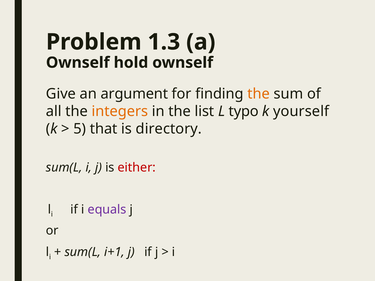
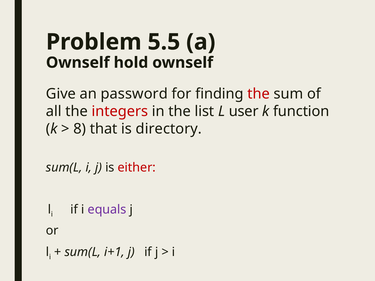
1.3: 1.3 -> 5.5
argument: argument -> password
the at (259, 94) colour: orange -> red
integers colour: orange -> red
typo: typo -> user
yourself: yourself -> function
5: 5 -> 8
